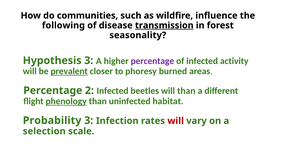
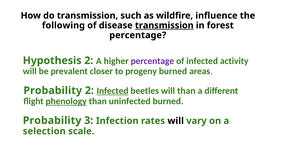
do communities: communities -> transmission
seasonality at (138, 35): seasonality -> percentage
Hypothesis 3: 3 -> 2
prevalent underline: present -> none
phoresy: phoresy -> progeny
Percentage at (53, 91): Percentage -> Probability
Infected at (113, 91) underline: none -> present
uninfected habitat: habitat -> burned
will at (176, 121) colour: red -> black
